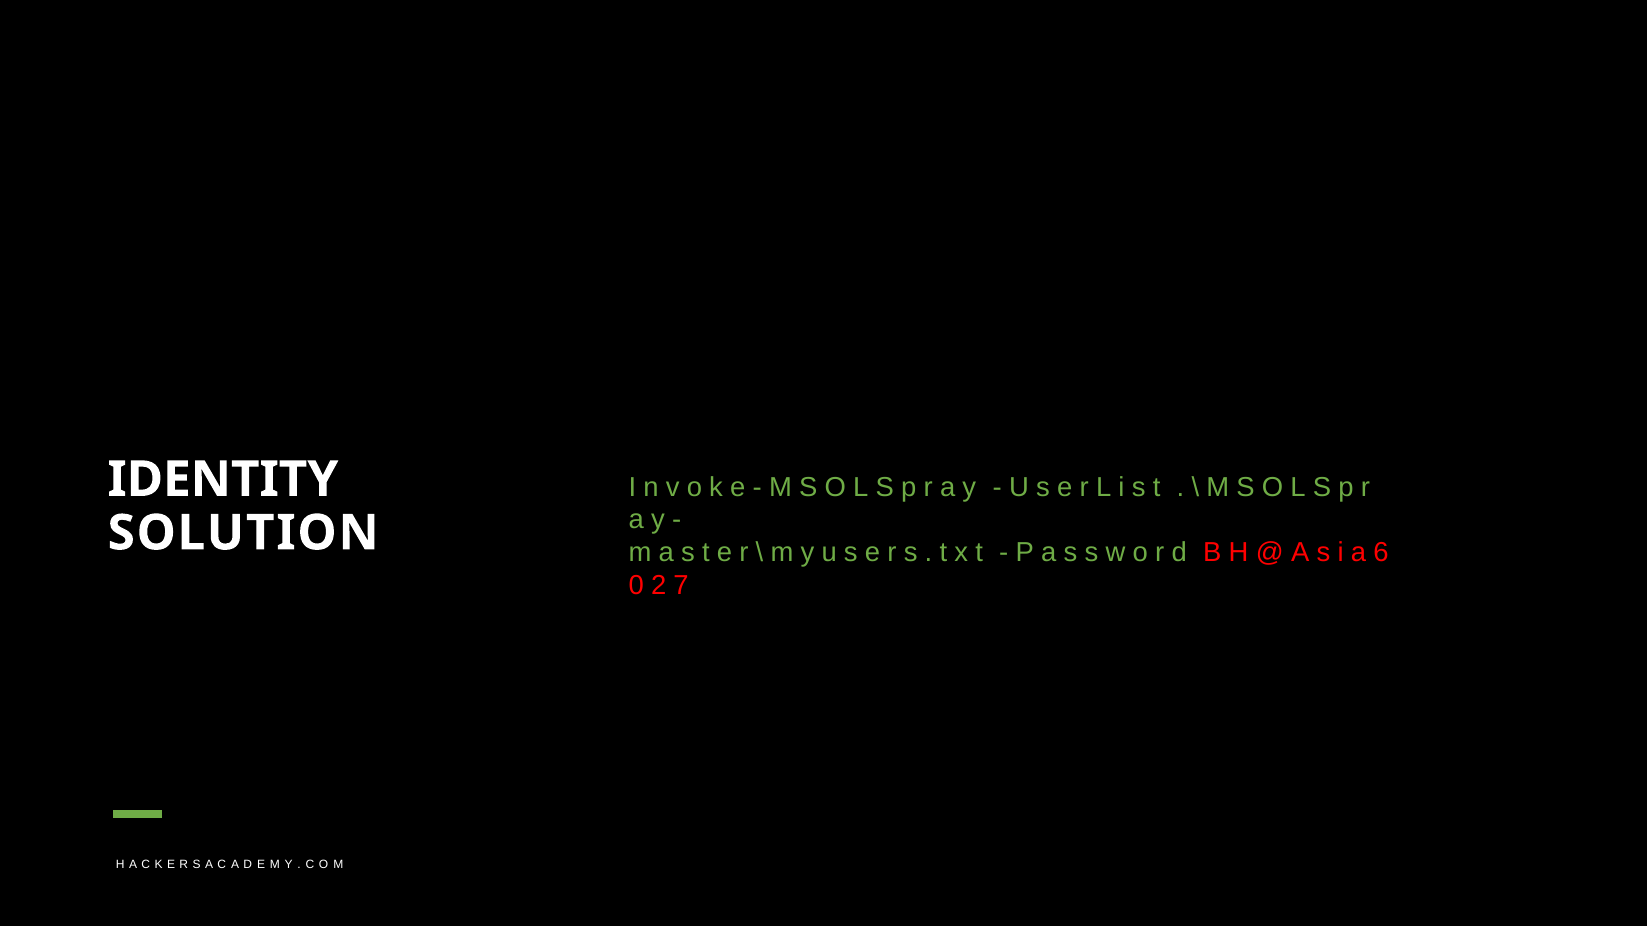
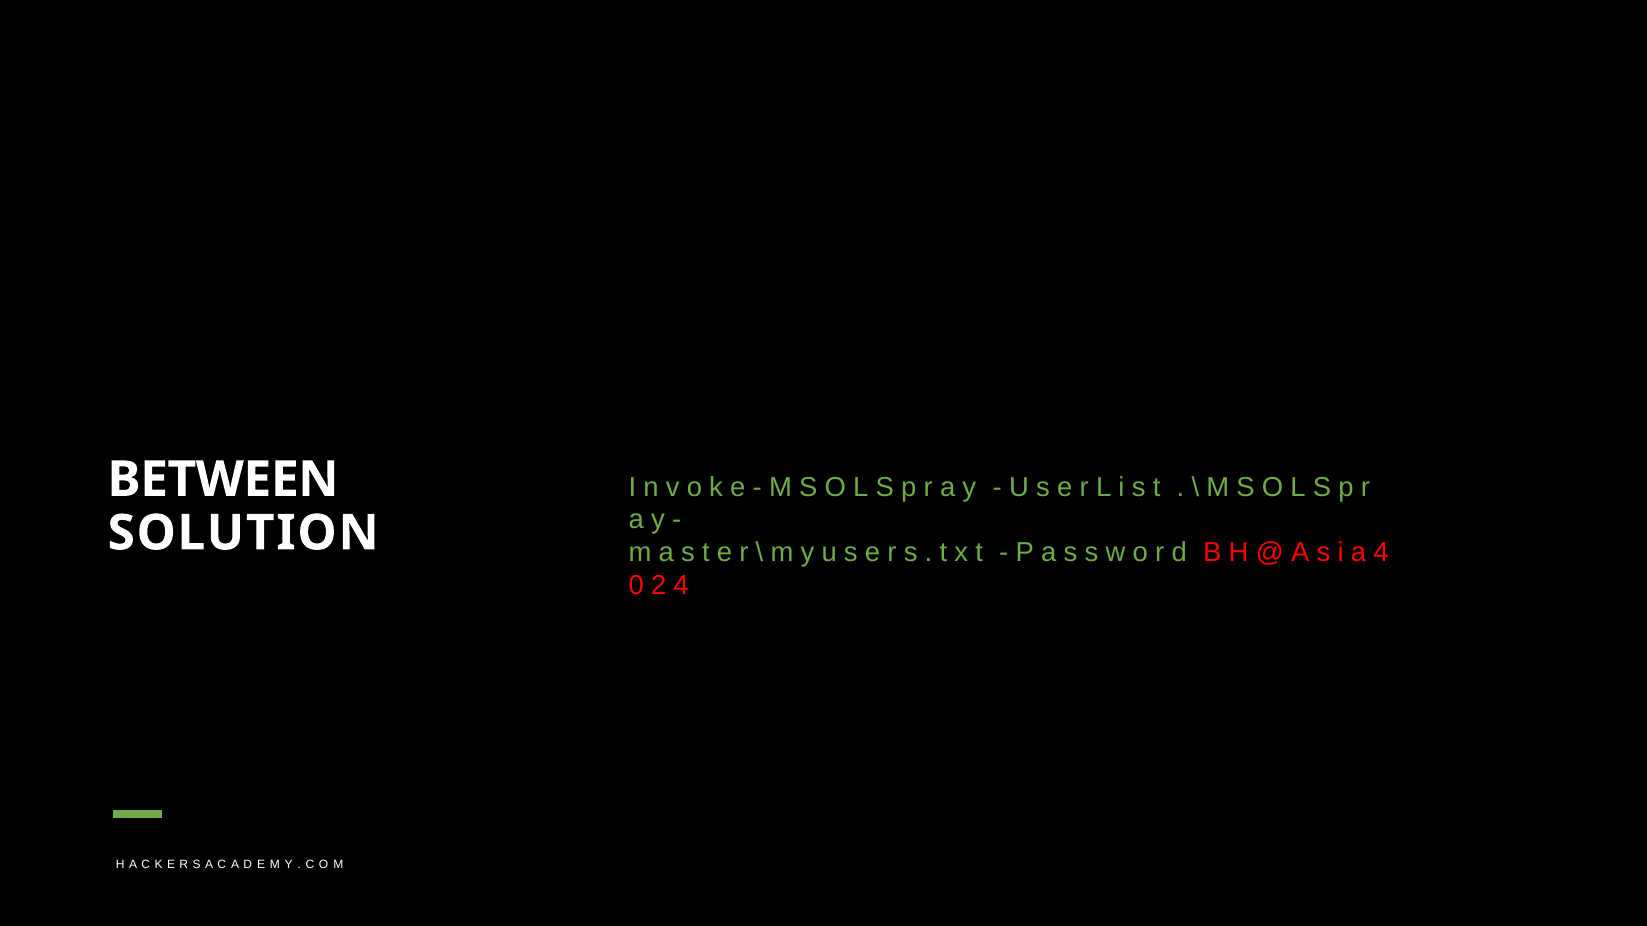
IDENTITY: IDENTITY -> BETWEEN
a 6: 6 -> 4
2 7: 7 -> 4
